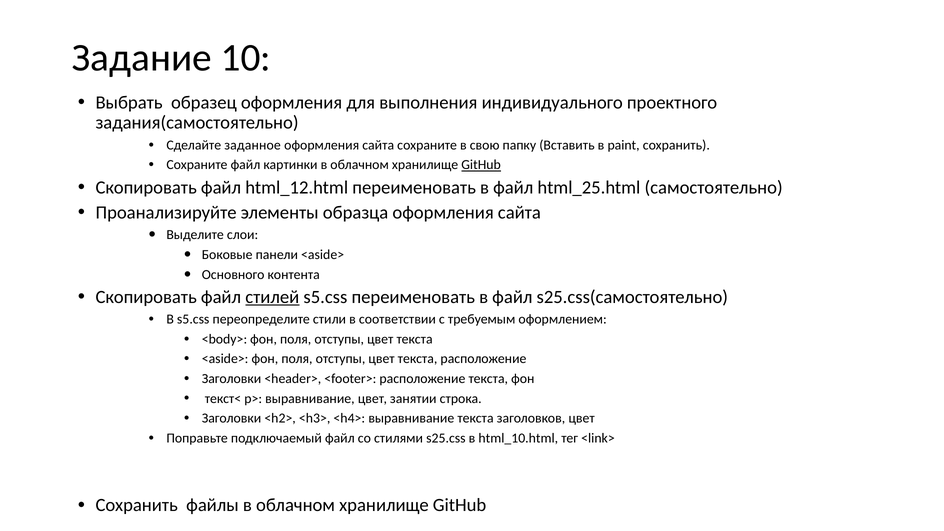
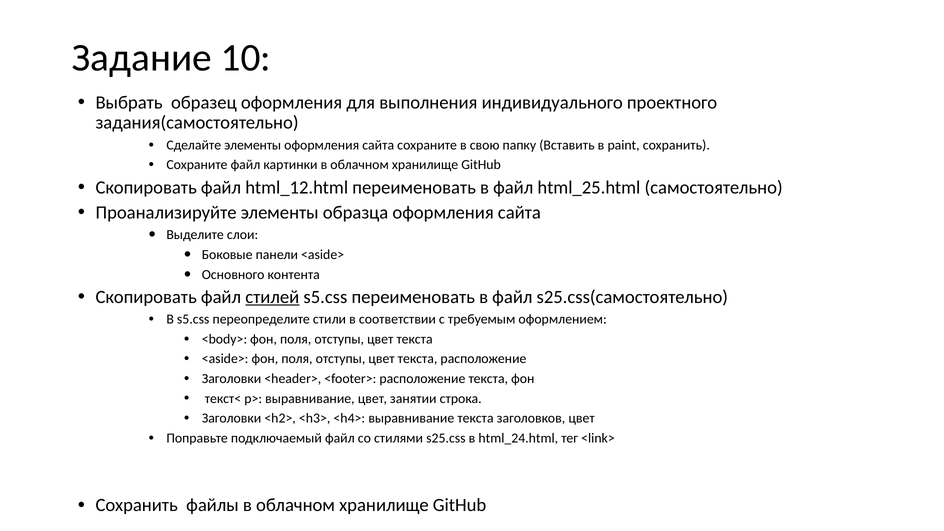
Сделайте заданное: заданное -> элементы
GitHub at (481, 165) underline: present -> none
html_10.html: html_10.html -> html_24.html
